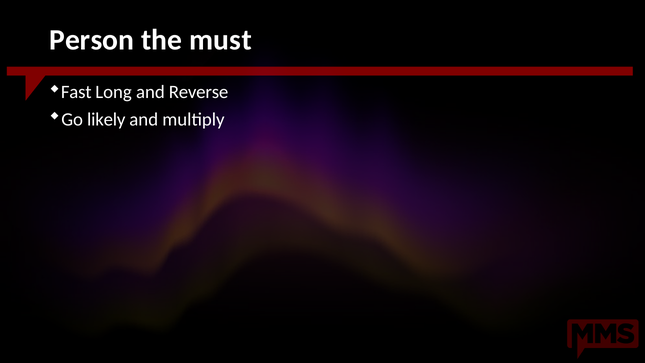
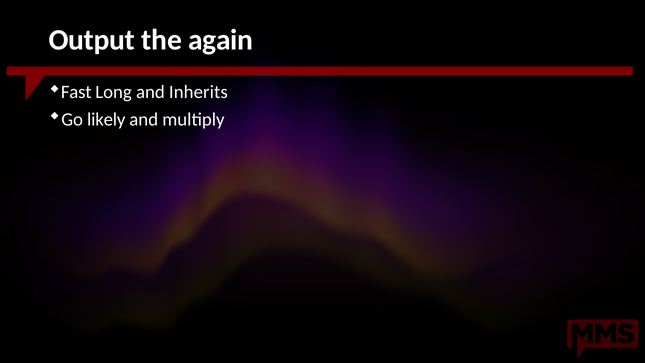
Person: Person -> Output
must: must -> again
Reverse: Reverse -> Inherits
